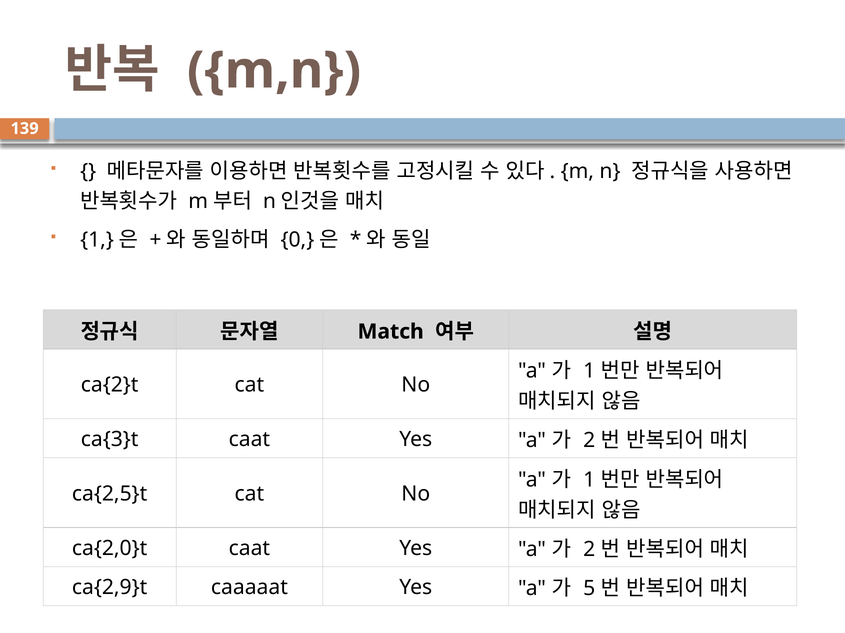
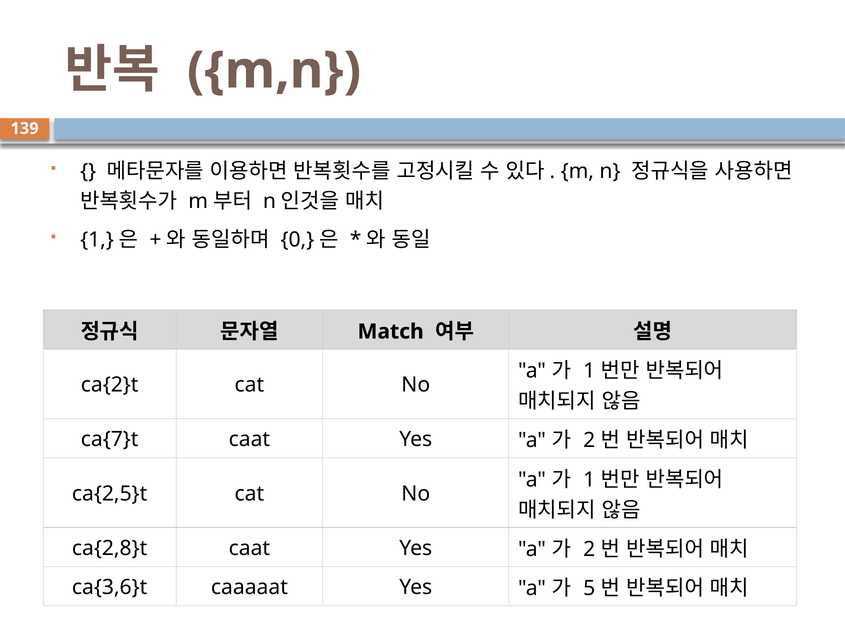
ca{3}t: ca{3}t -> ca{7}t
ca{2,0}t: ca{2,0}t -> ca{2,8}t
ca{2,9}t: ca{2,9}t -> ca{3,6}t
